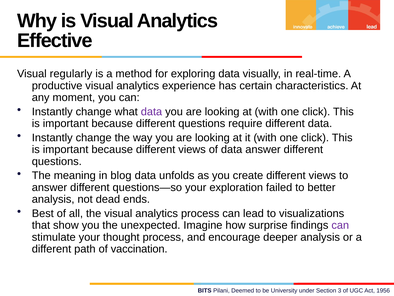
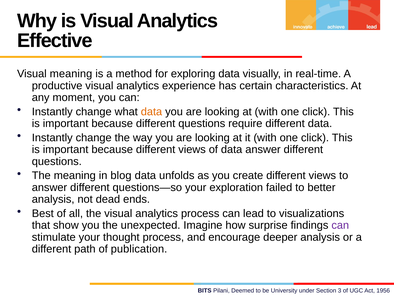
Visual regularly: regularly -> meaning
data at (151, 111) colour: purple -> orange
vaccination: vaccination -> publication
